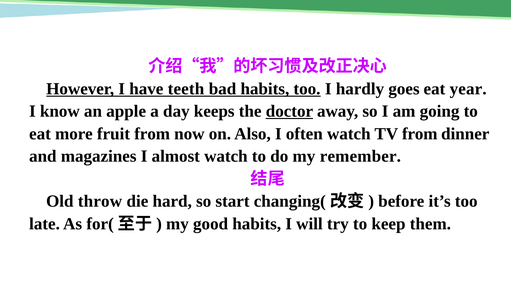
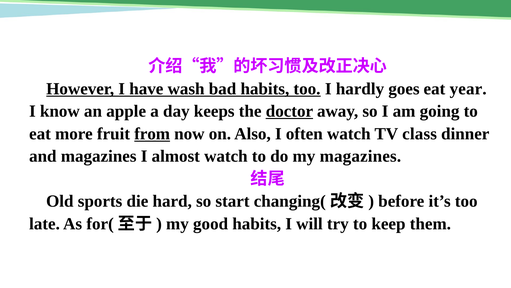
teeth: teeth -> wash
from at (152, 133) underline: none -> present
TV from: from -> class
my remember: remember -> magazines
throw: throw -> sports
